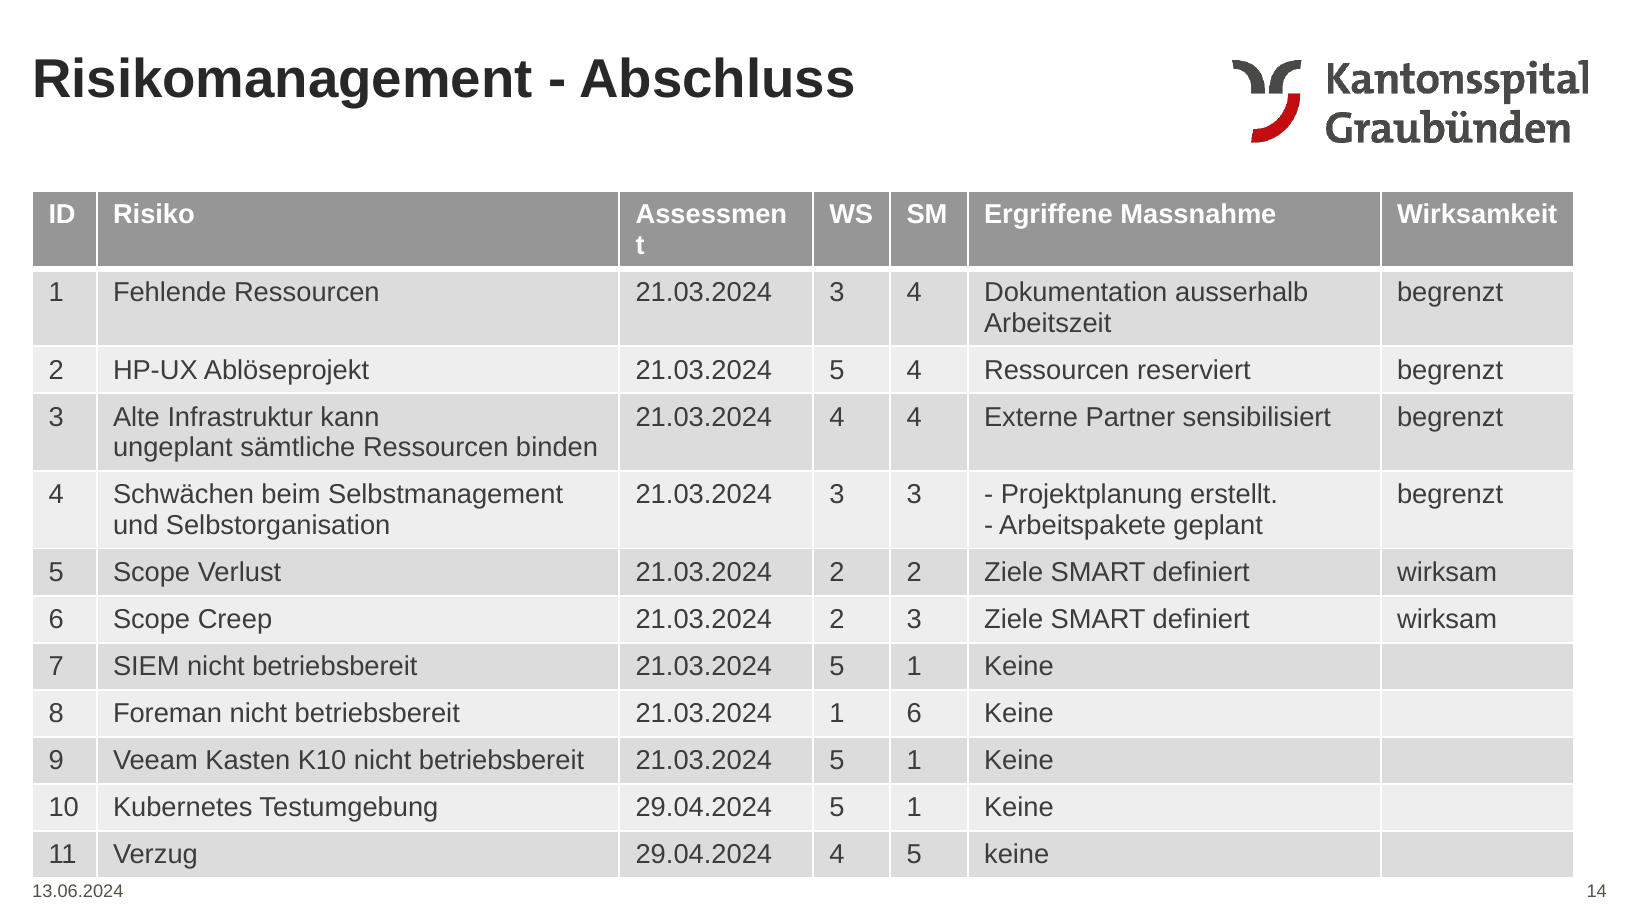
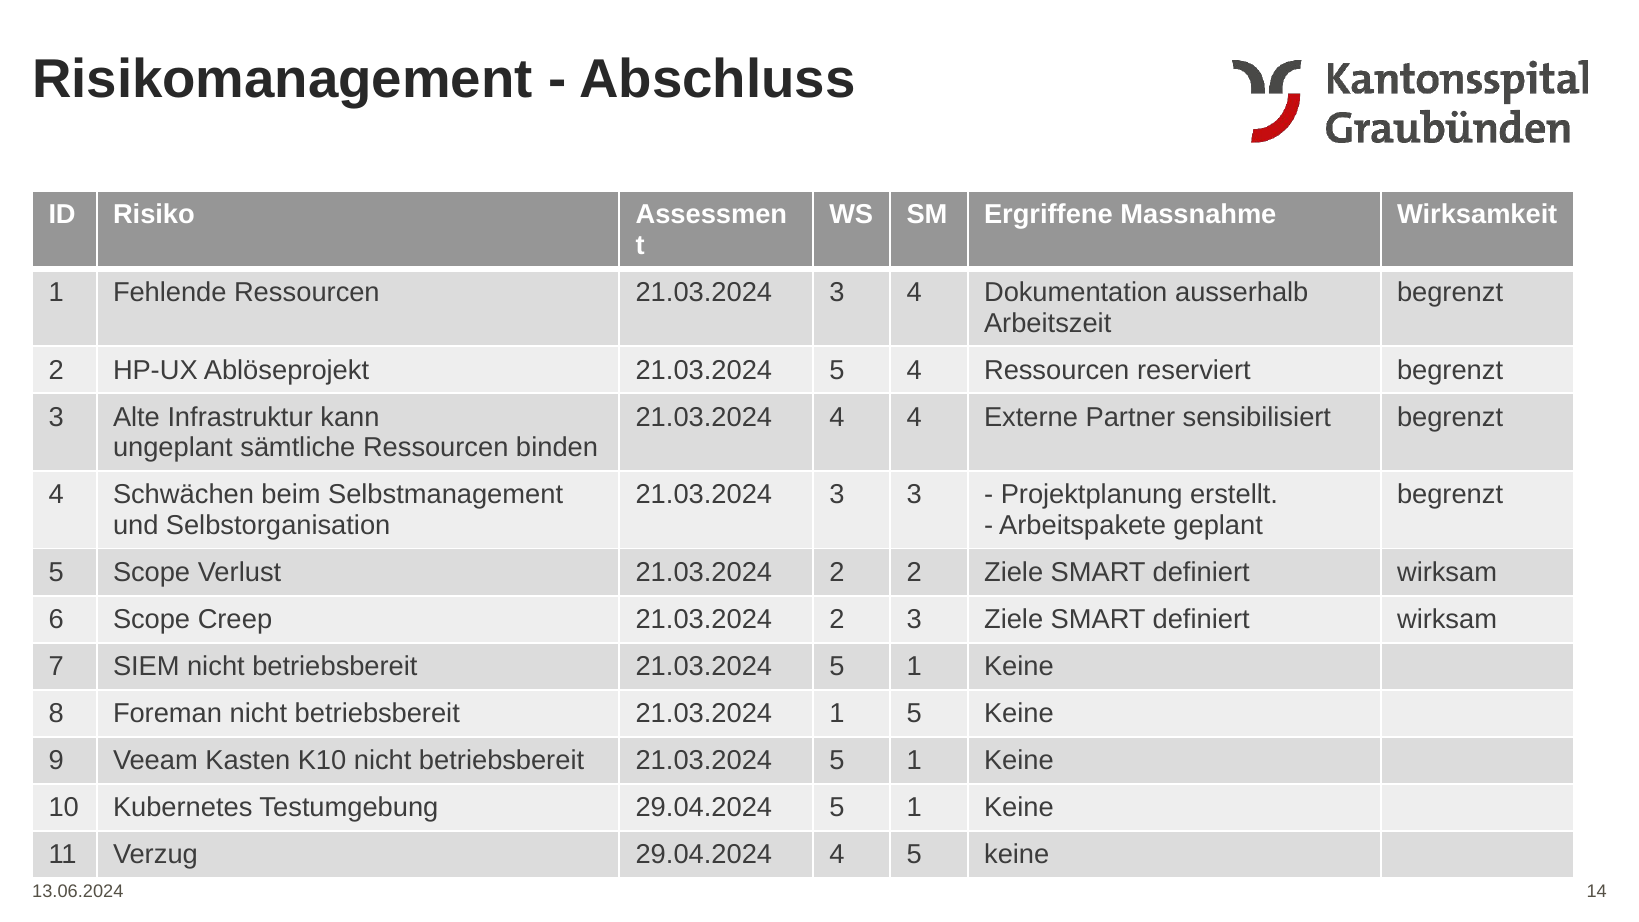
1 6: 6 -> 5
